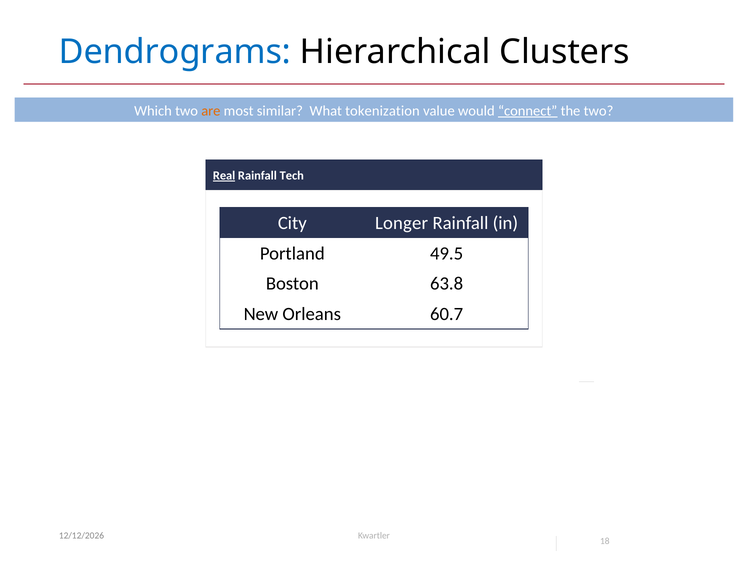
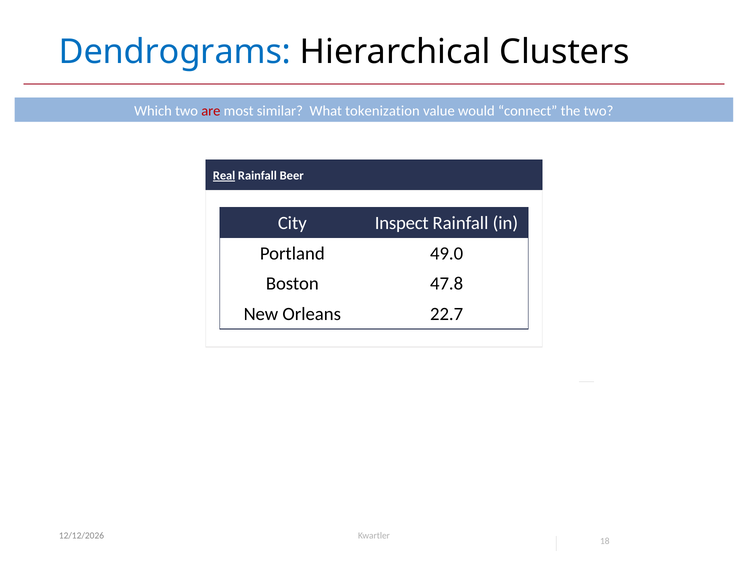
are colour: orange -> red
connect underline: present -> none
Tech: Tech -> Beer
Longer: Longer -> Inspect
49.5: 49.5 -> 49.0
63.8: 63.8 -> 47.8
60.7: 60.7 -> 22.7
